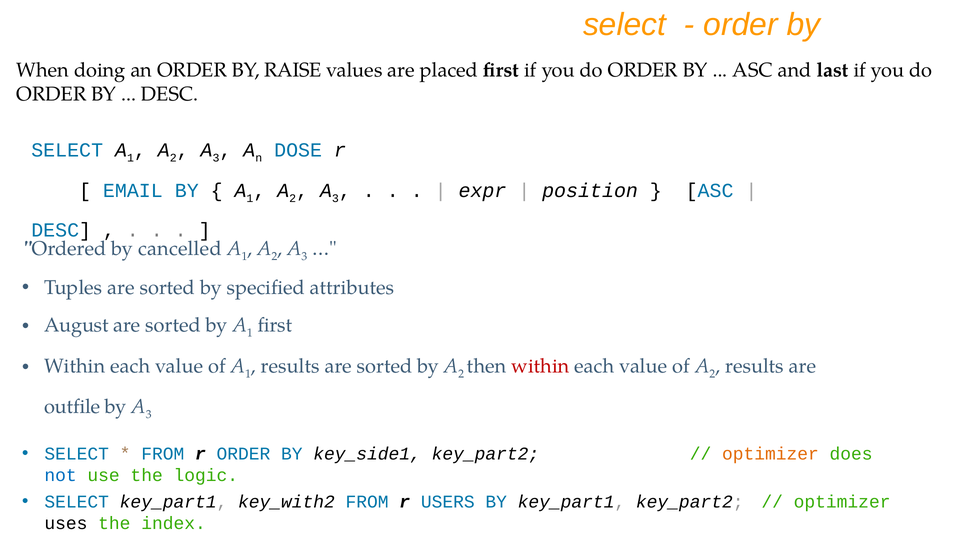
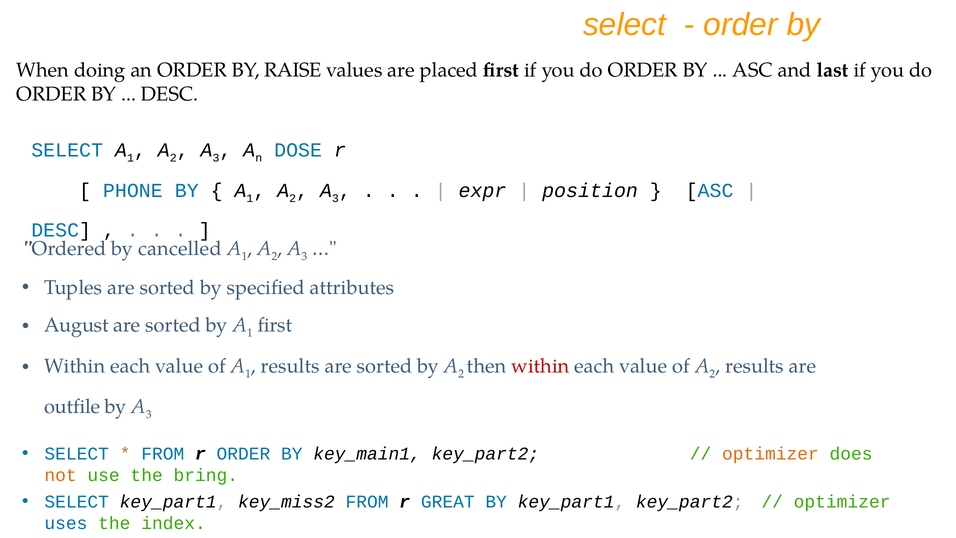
EMAIL: EMAIL -> PHONE
key_side1: key_side1 -> key_main1
not colour: blue -> orange
logic: logic -> bring
key_with2: key_with2 -> key_miss2
USERS: USERS -> GREAT
uses colour: black -> blue
